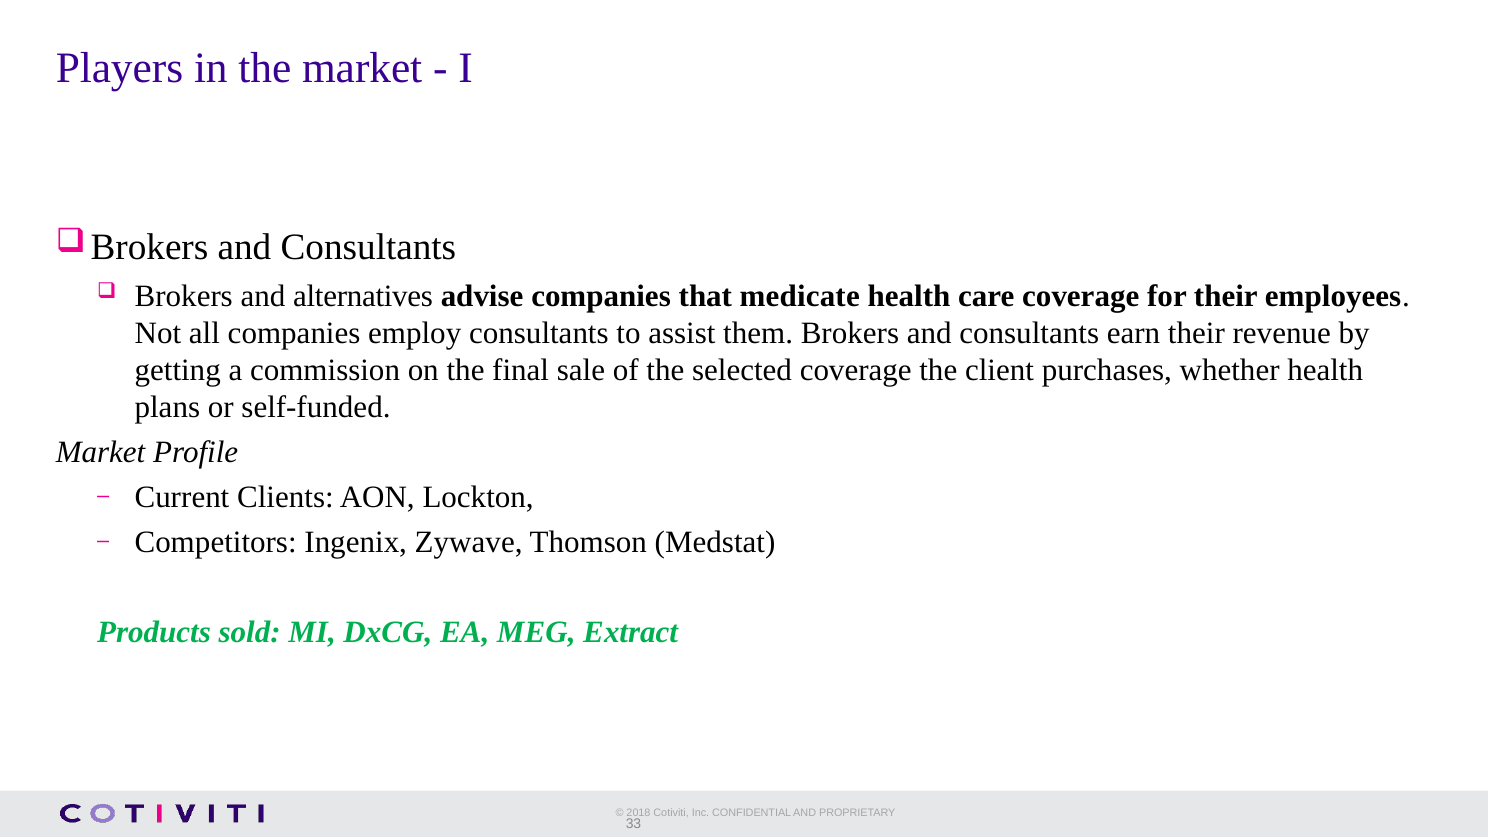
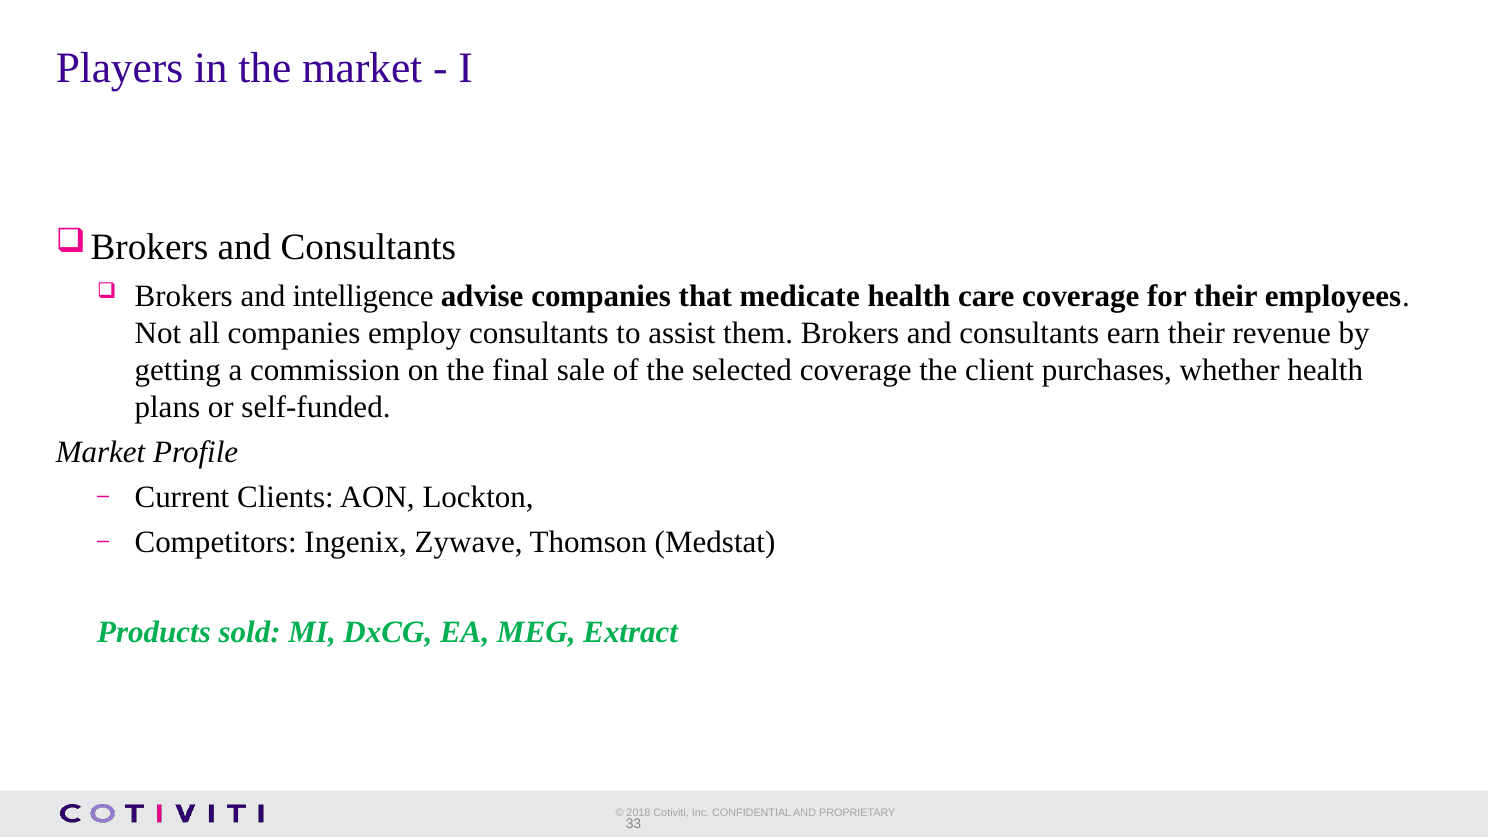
alternatives: alternatives -> intelligence
